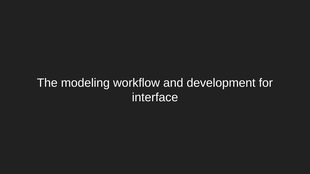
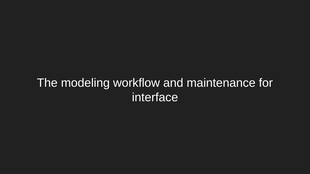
development: development -> maintenance
